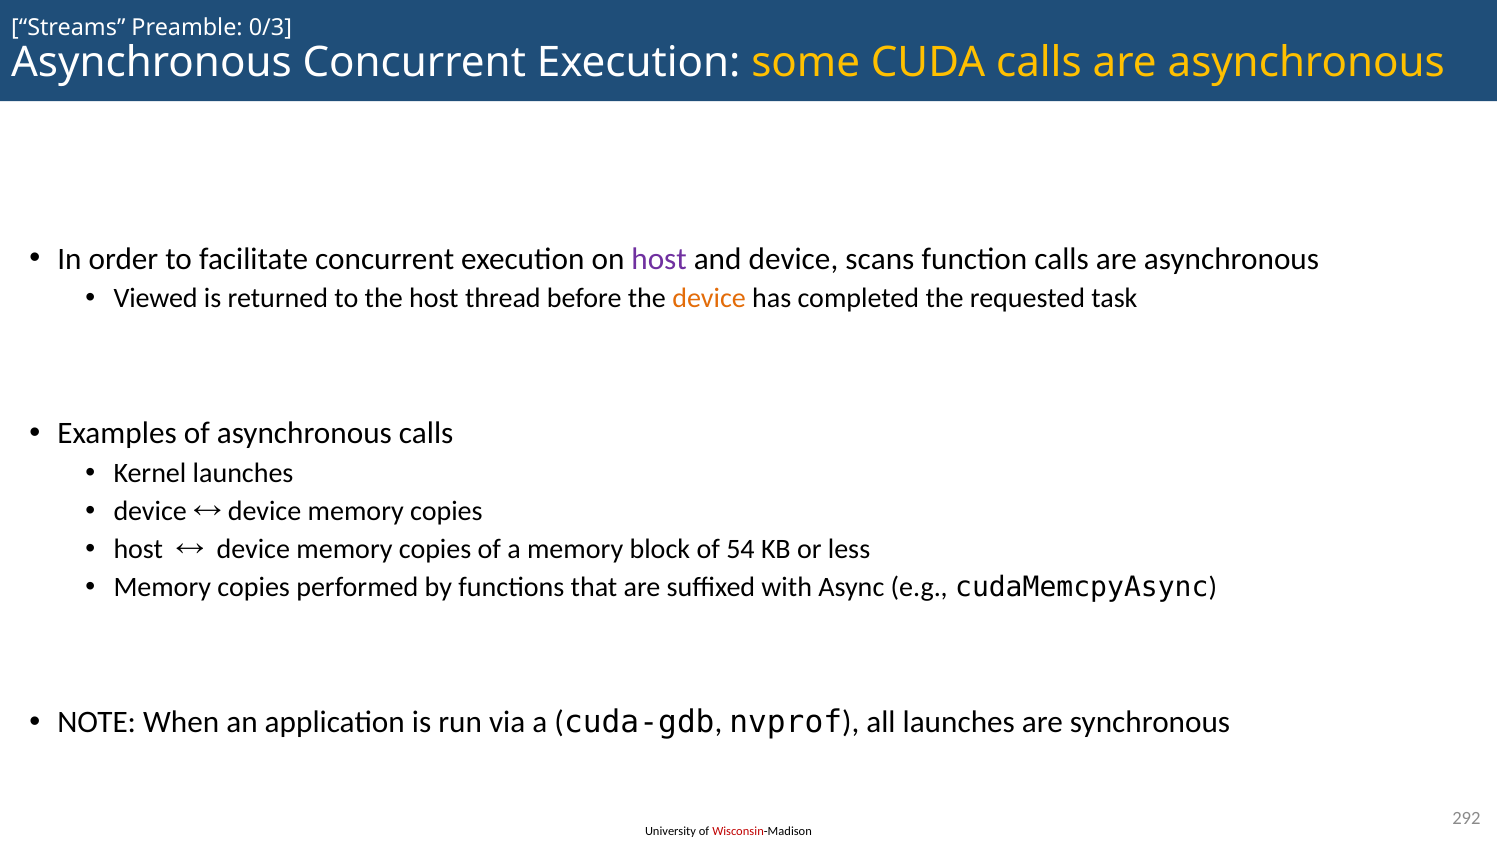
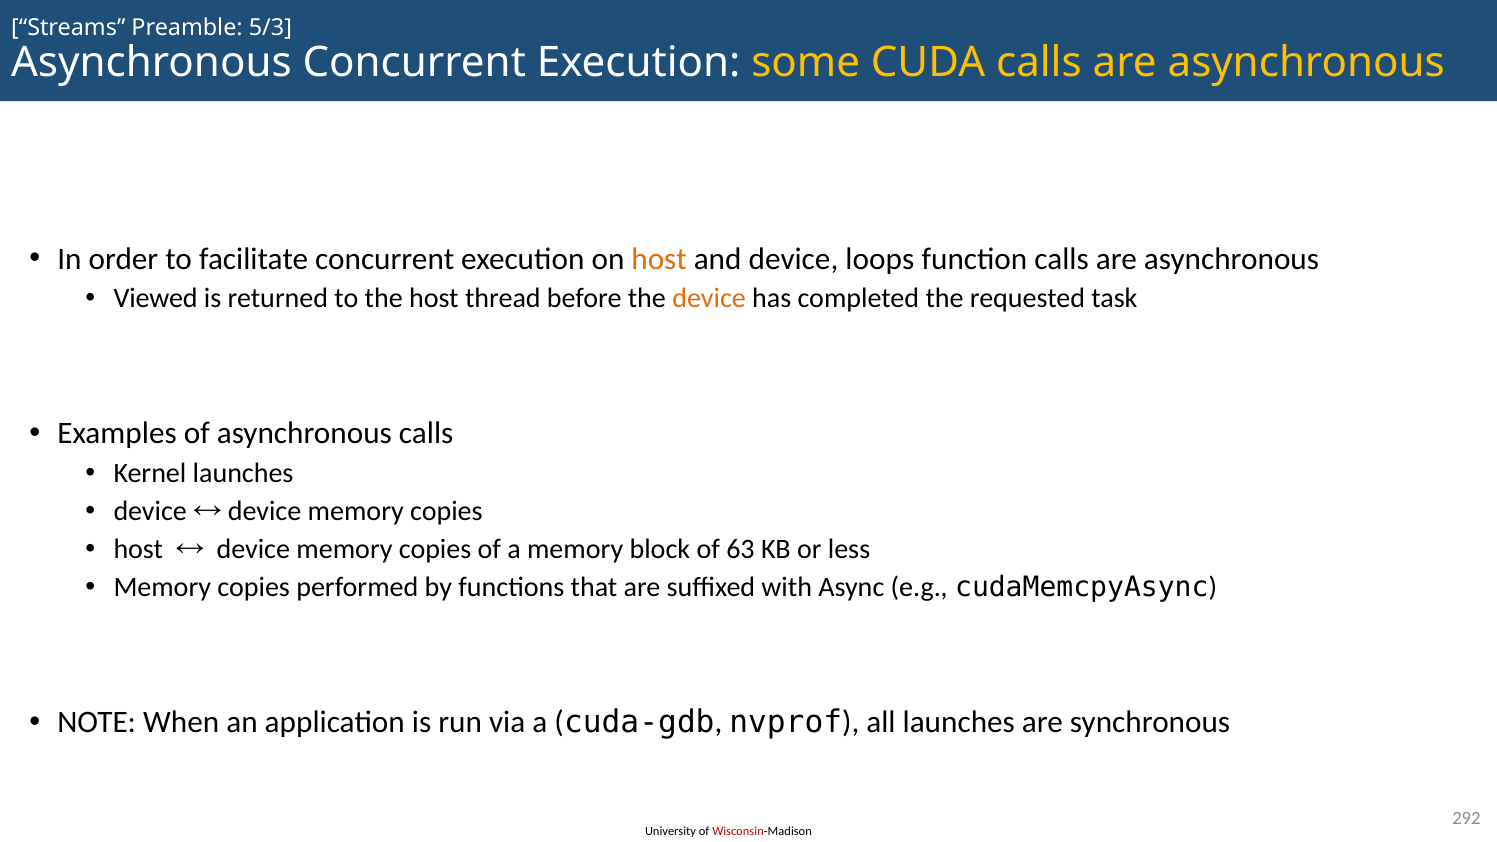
0/3: 0/3 -> 5/3
host at (659, 259) colour: purple -> orange
scans: scans -> loops
54: 54 -> 63
